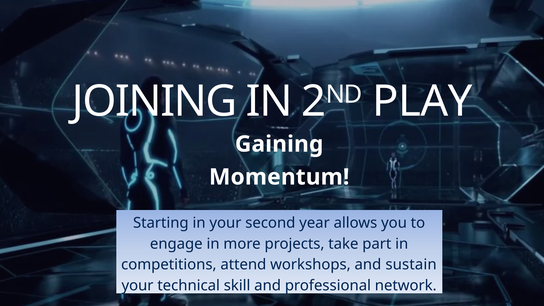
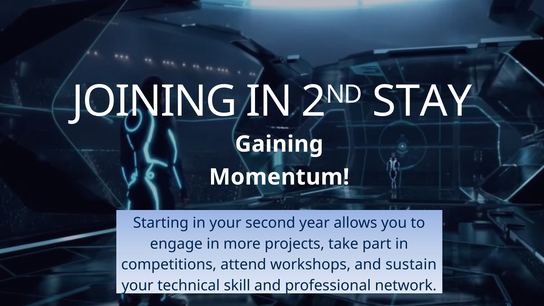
PLAY: PLAY -> STAY
